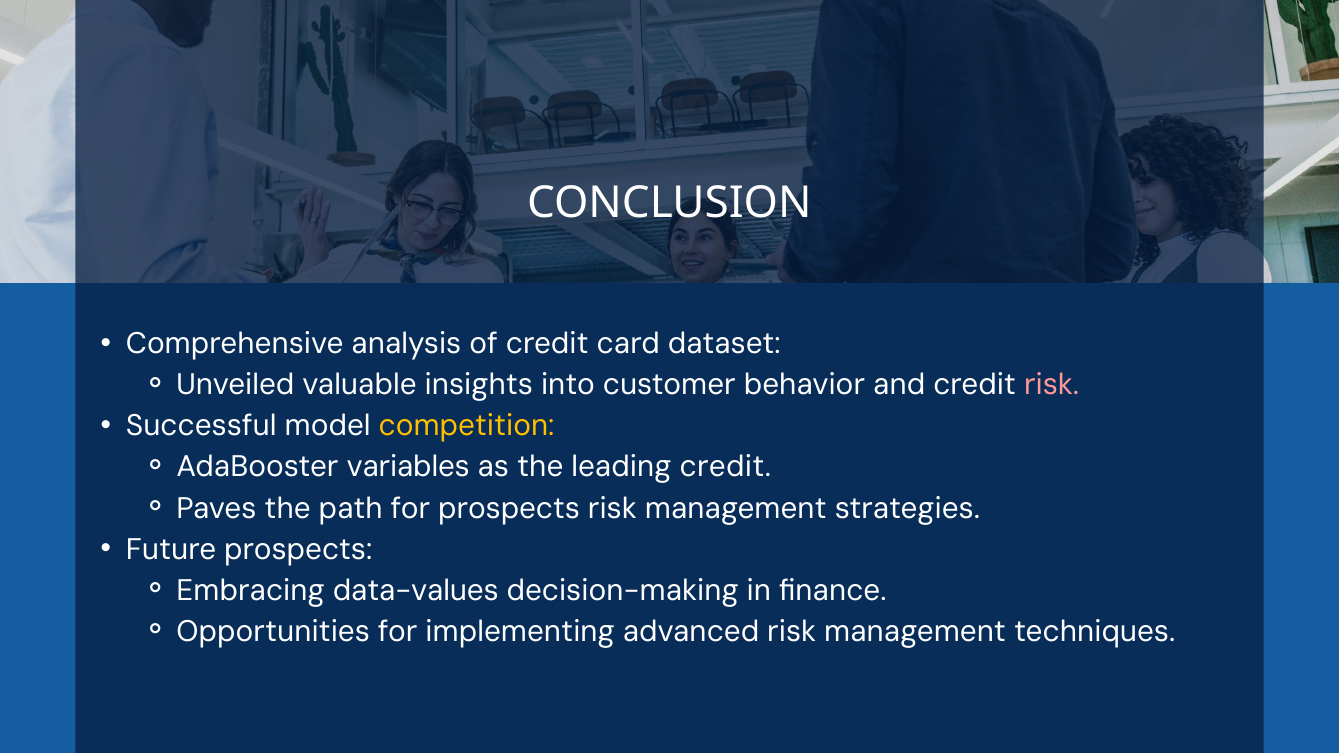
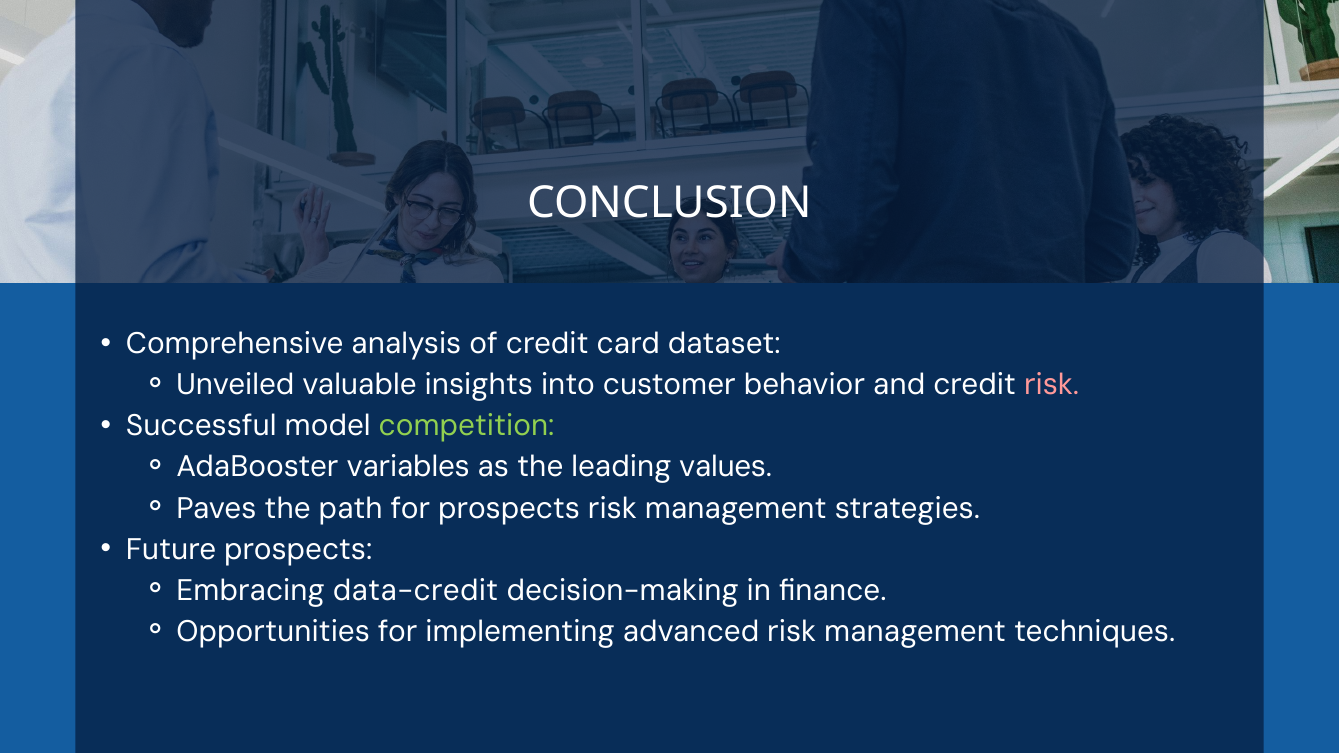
competition colour: yellow -> light green
leading credit: credit -> values
data-values: data-values -> data-credit
